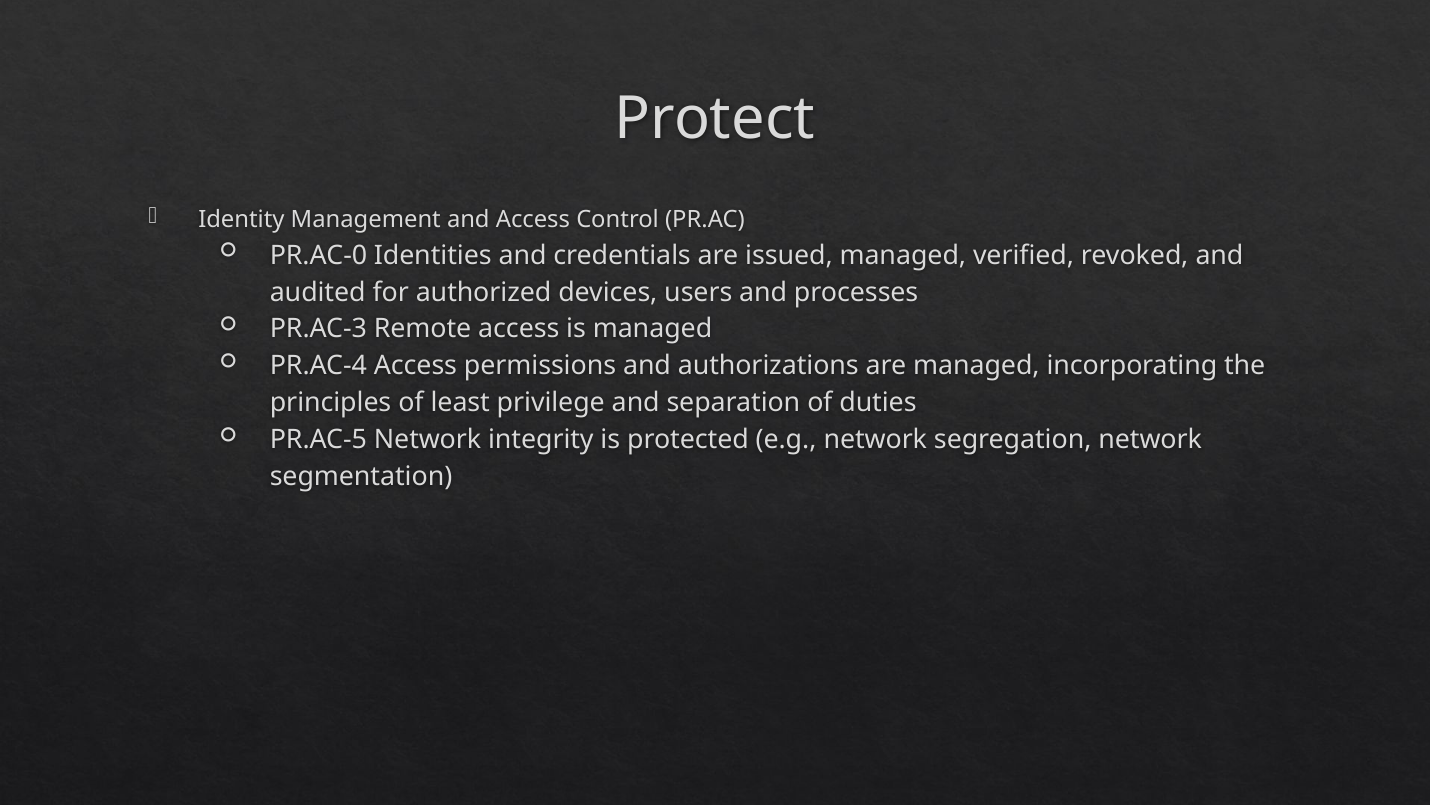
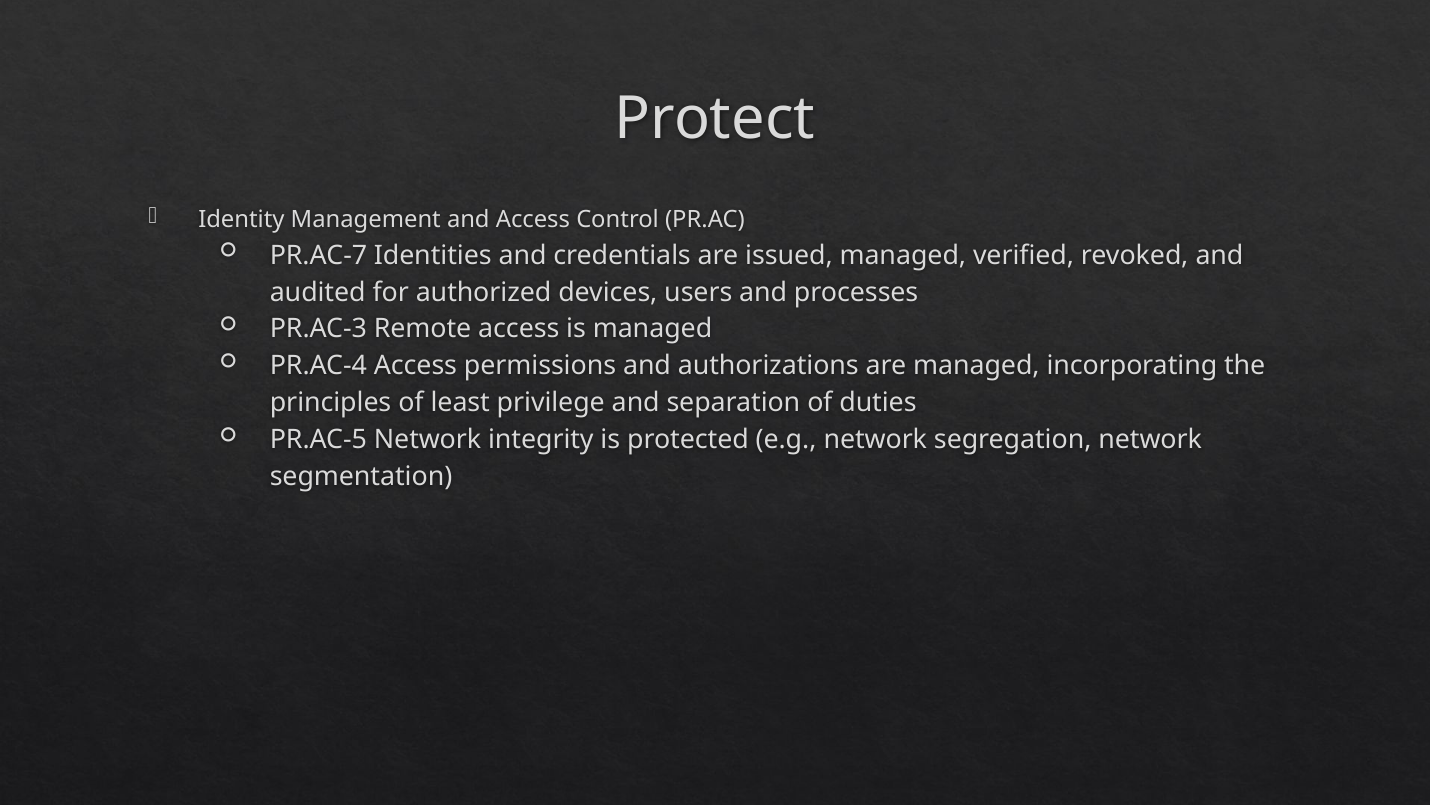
PR.AC-0: PR.AC-0 -> PR.AC-7
